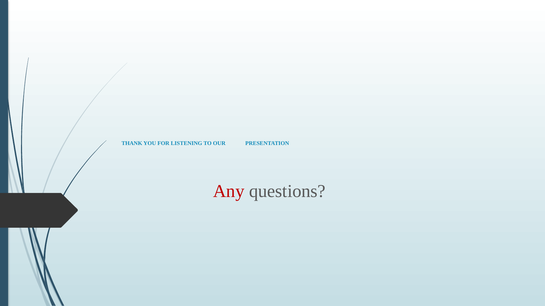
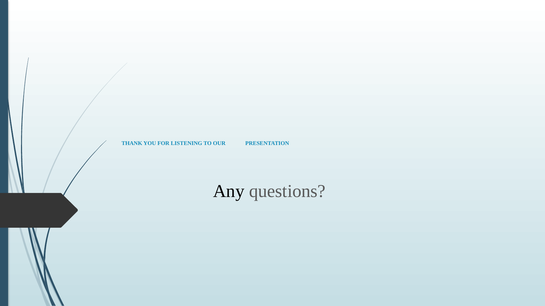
Any colour: red -> black
